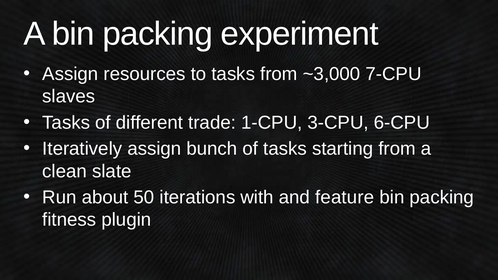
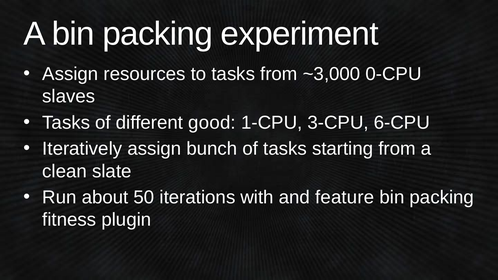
7-CPU: 7-CPU -> 0-CPU
trade: trade -> good
